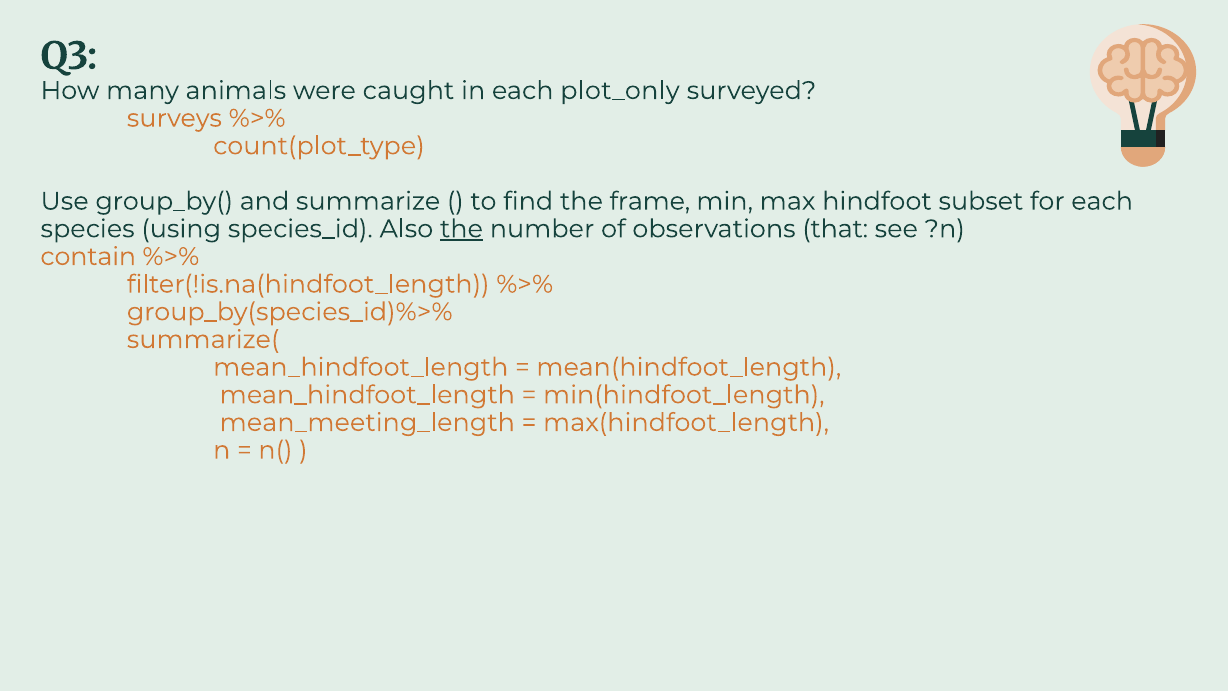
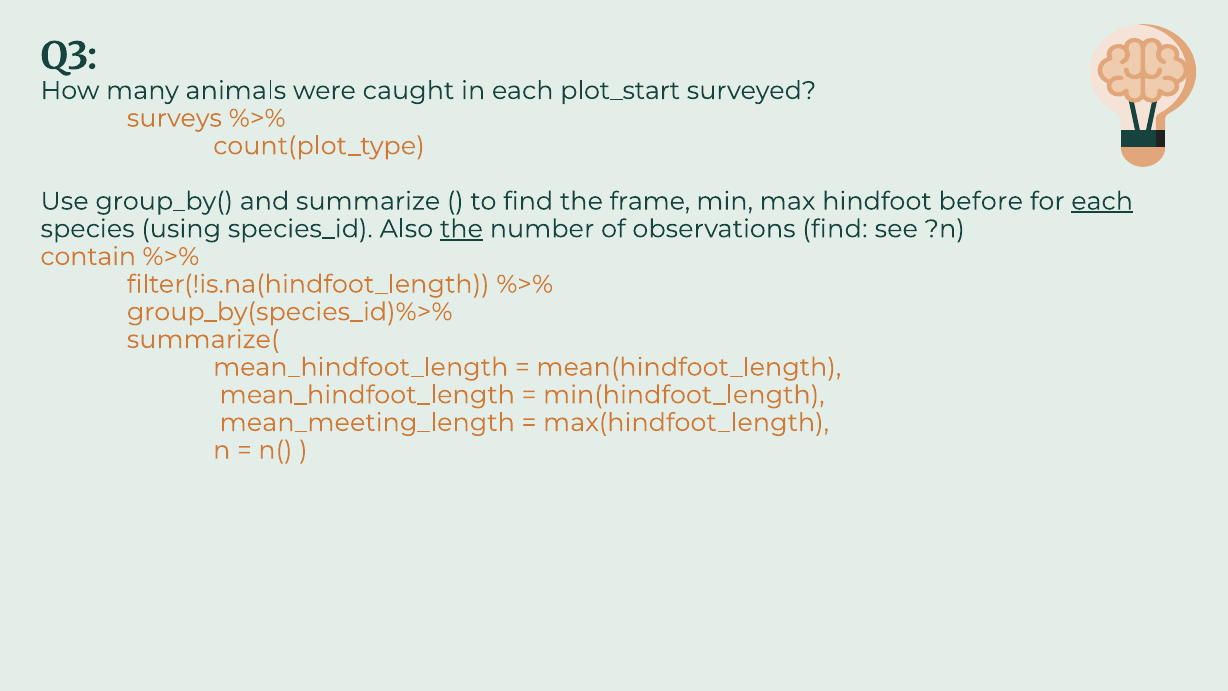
plot_only: plot_only -> plot_start
subset: subset -> before
each at (1102, 201) underline: none -> present
observations that: that -> find
